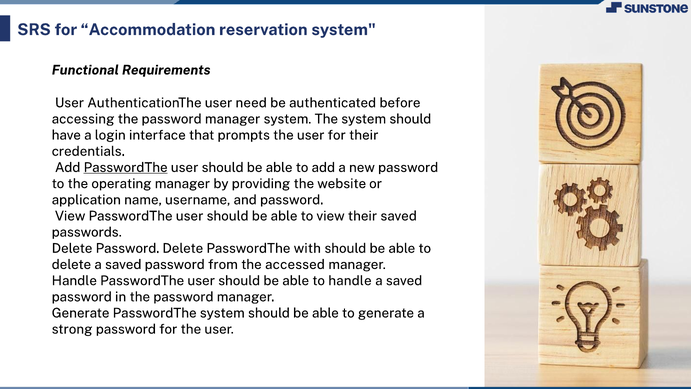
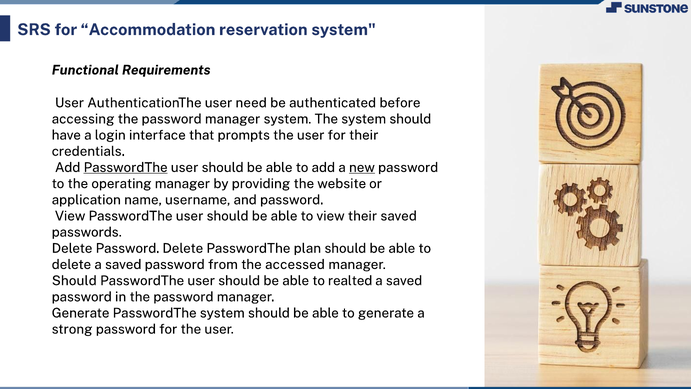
new underline: none -> present
with: with -> plan
Handle at (74, 281): Handle -> Should
to handle: handle -> realted
